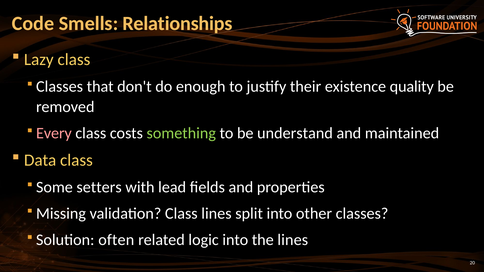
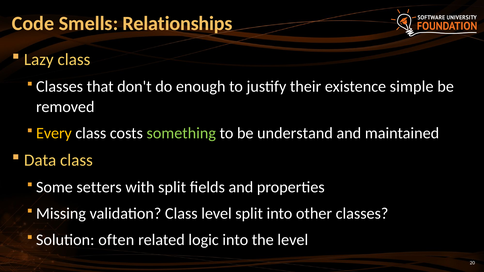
quality: quality -> simple
Every colour: pink -> yellow
with lead: lead -> split
Class lines: lines -> level
the lines: lines -> level
